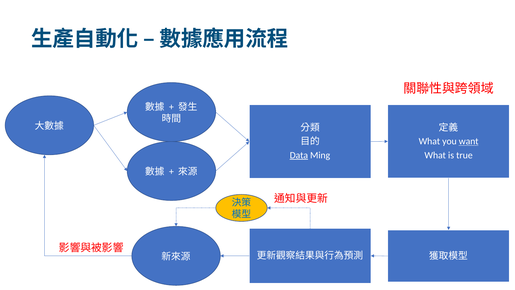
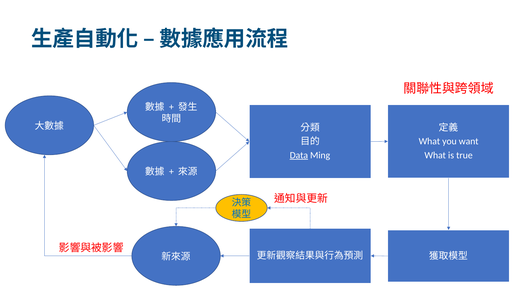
want underline: present -> none
